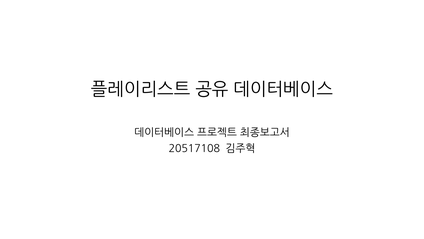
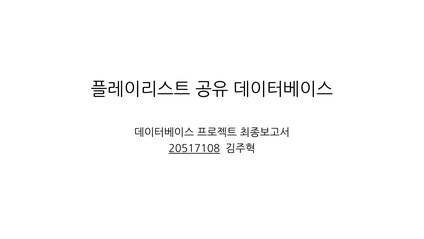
20517108 underline: none -> present
